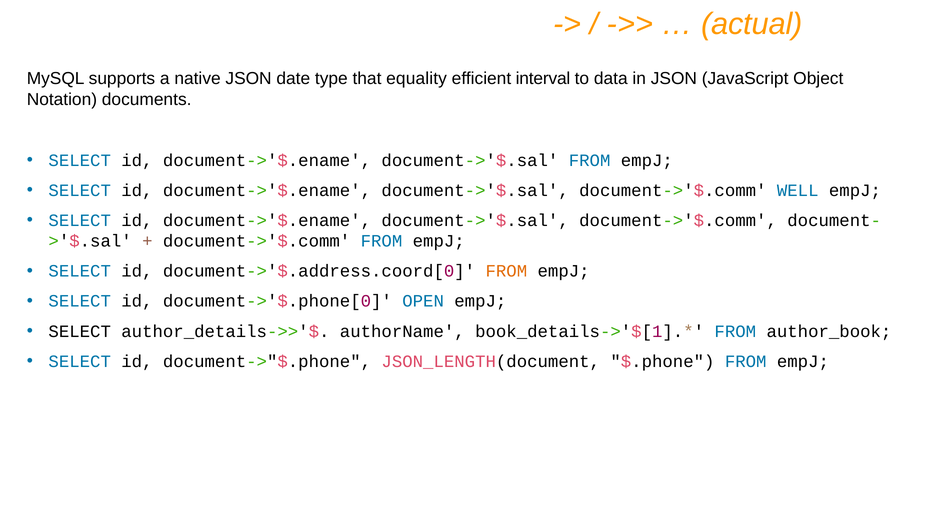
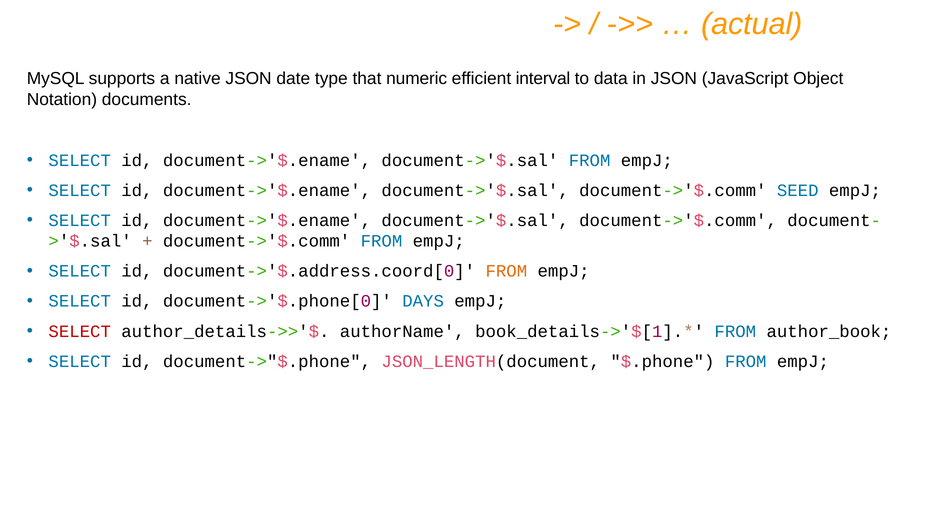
equality: equality -> numeric
WELL: WELL -> SEED
OPEN: OPEN -> DAYS
SELECT at (80, 331) colour: black -> red
